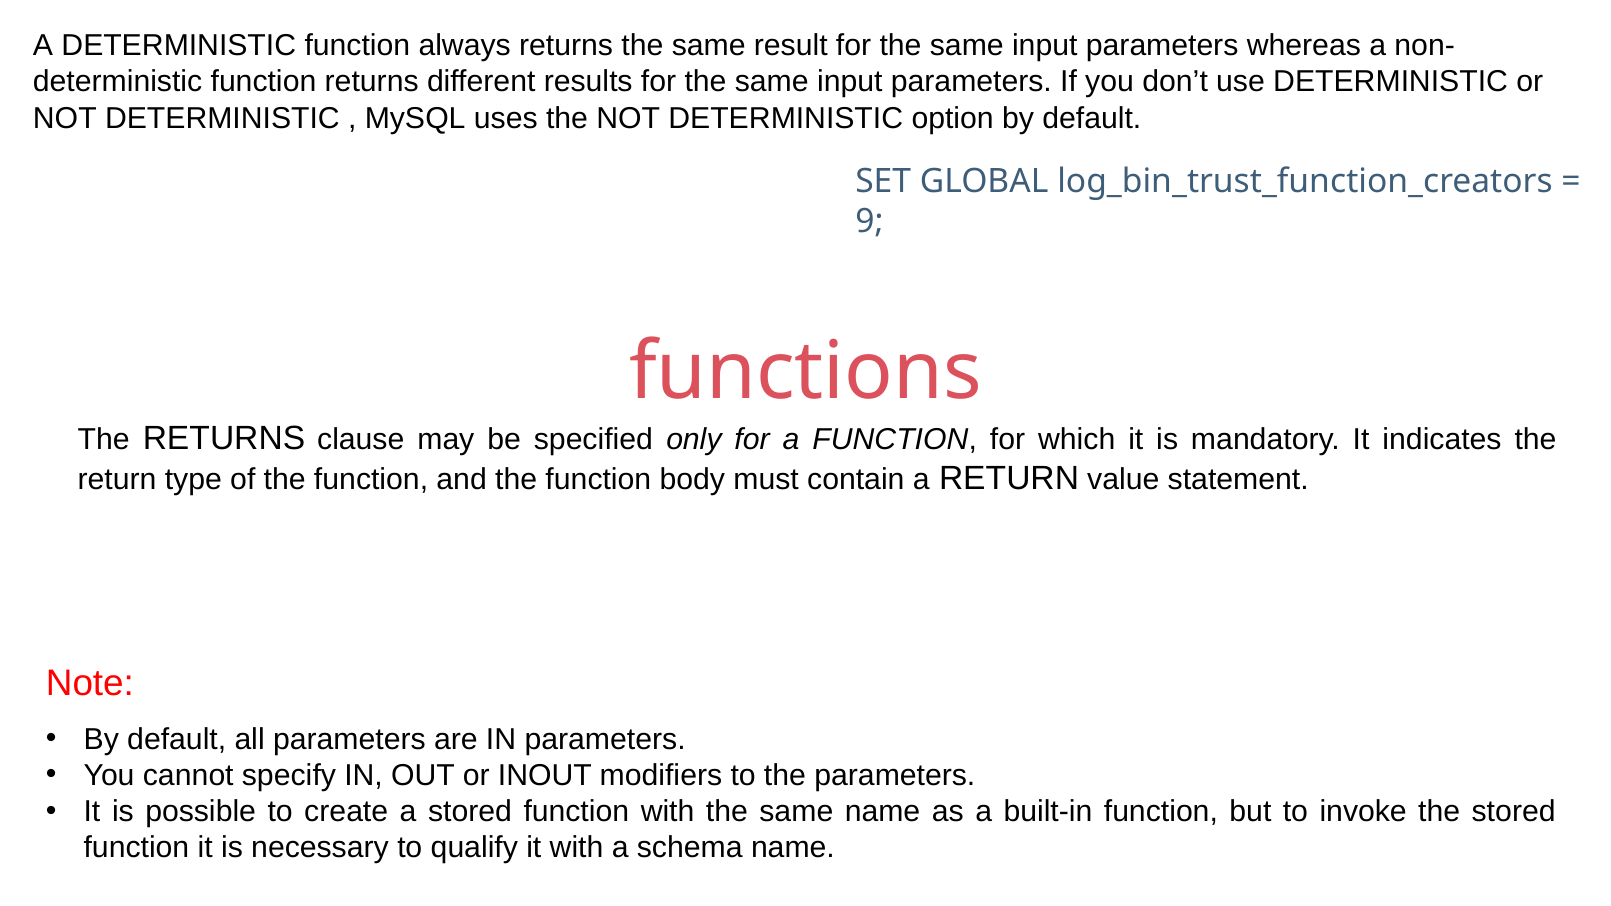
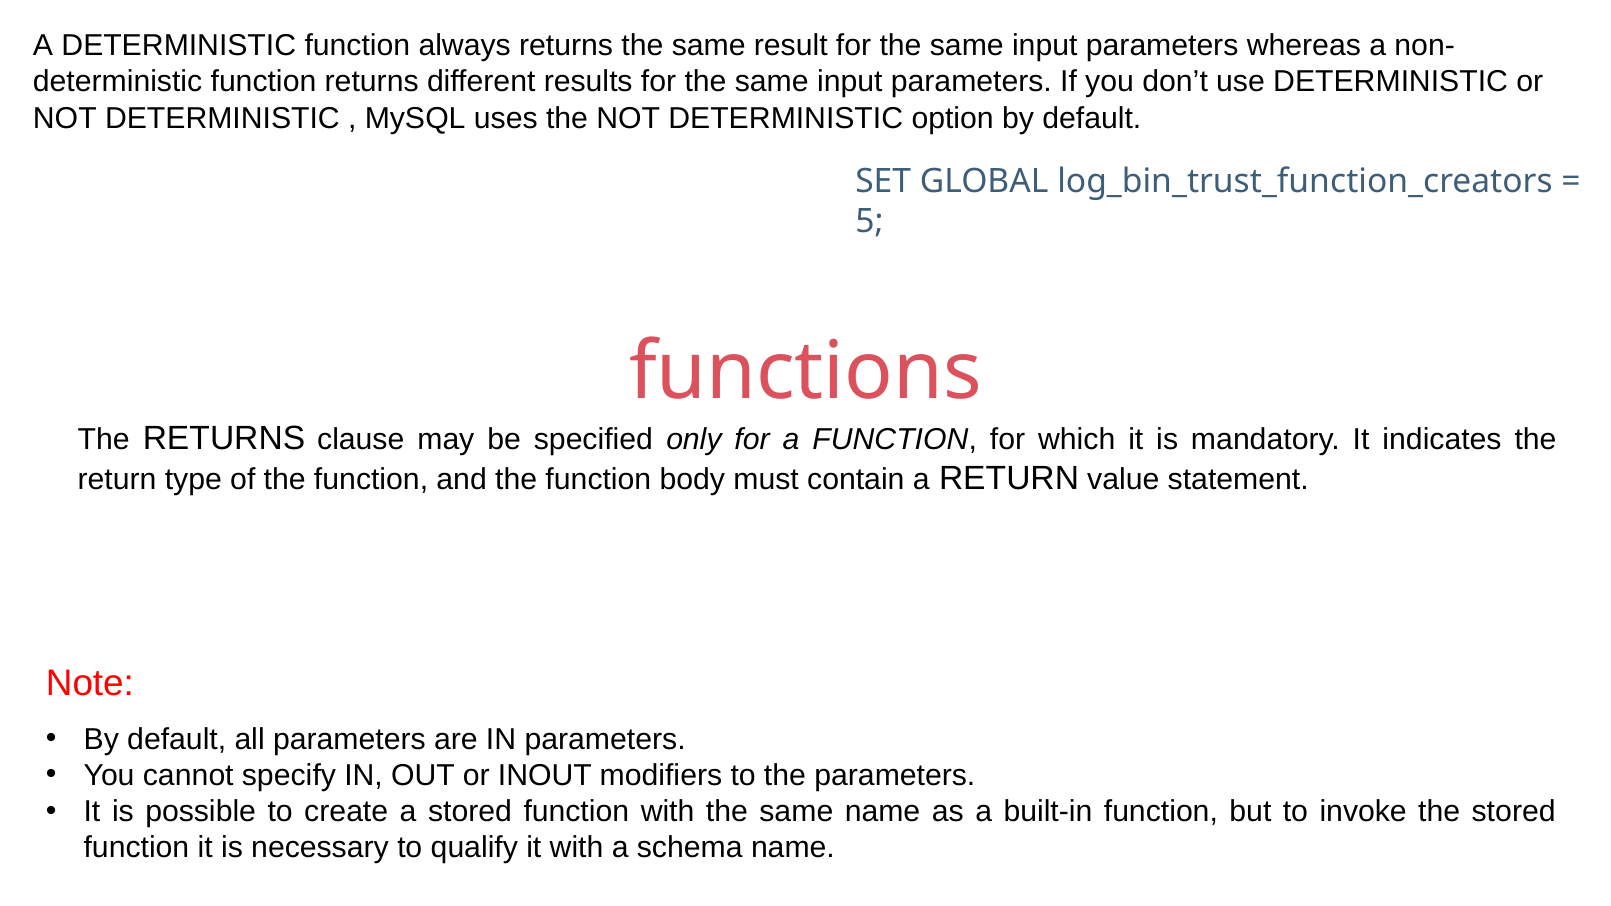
9: 9 -> 5
